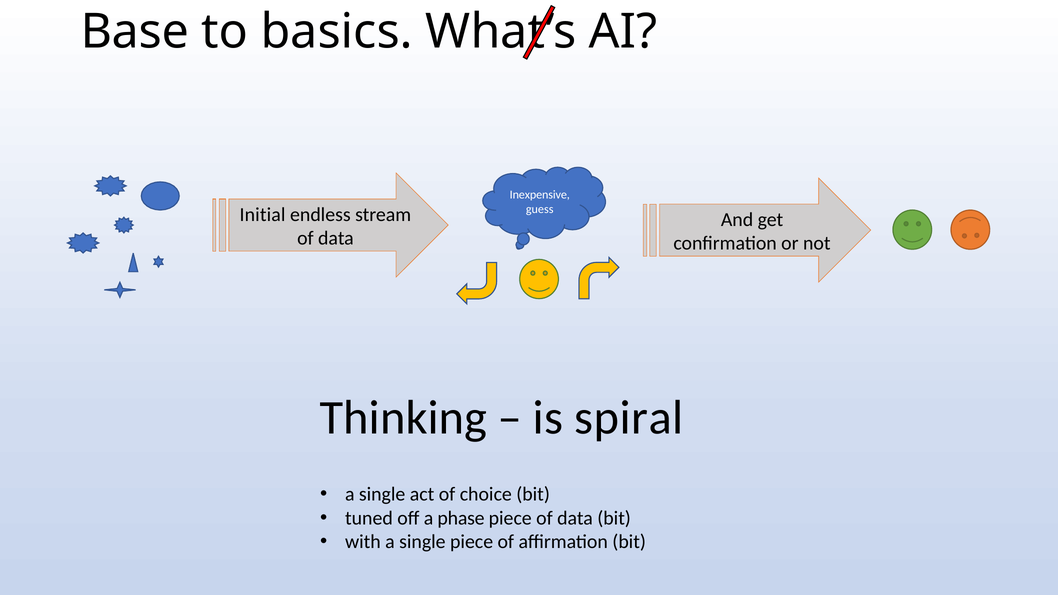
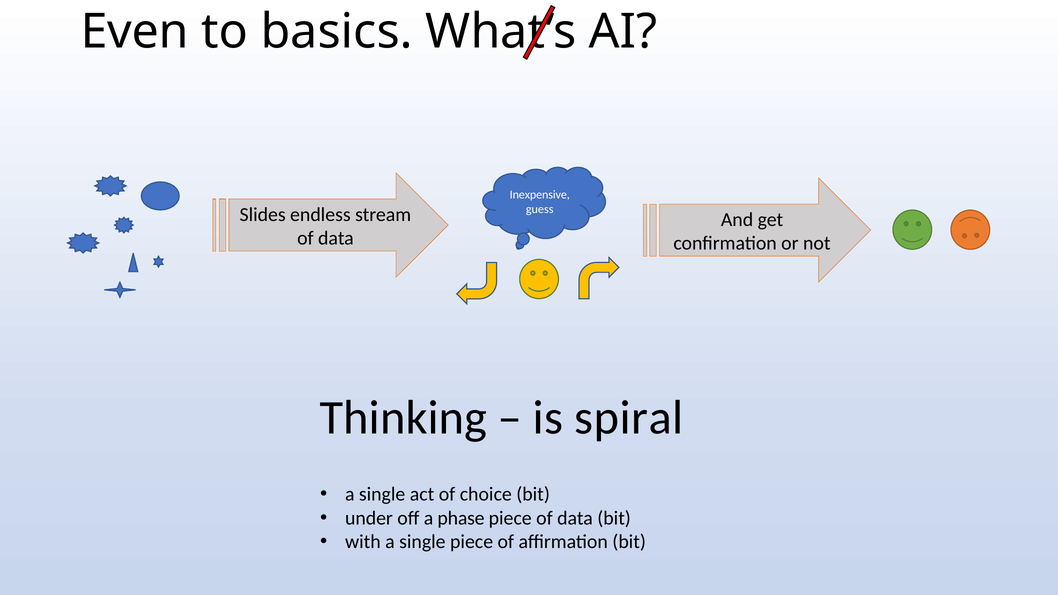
Base: Base -> Even
Initial: Initial -> Slides
tuned: tuned -> under
